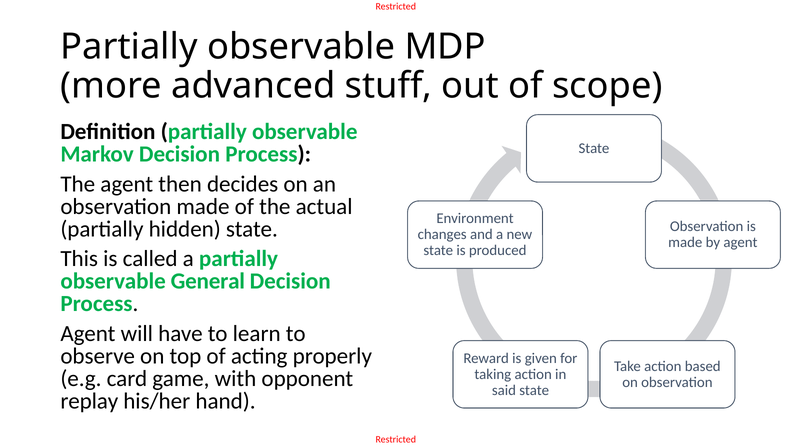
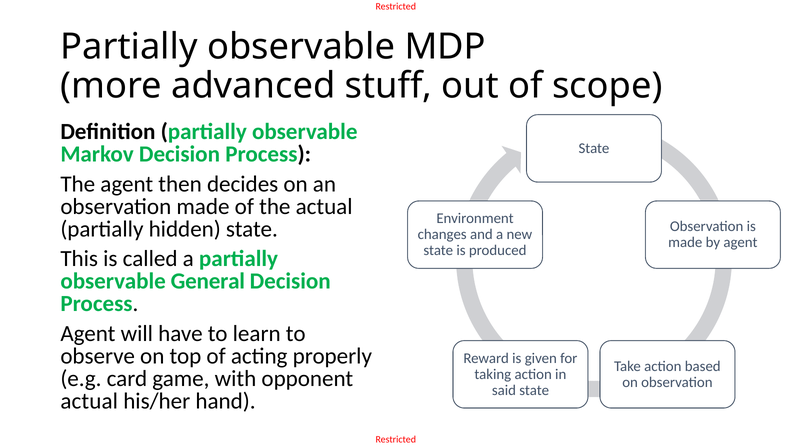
replay at (89, 401): replay -> actual
